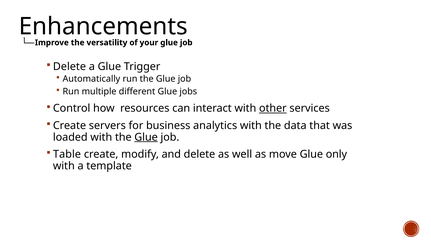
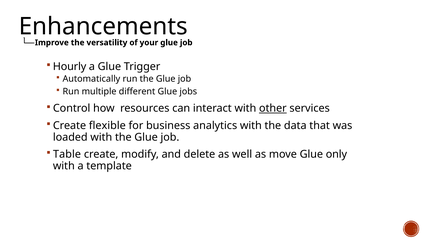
Delete at (69, 66): Delete -> Hourly
servers: servers -> flexible
Glue at (146, 137) underline: present -> none
